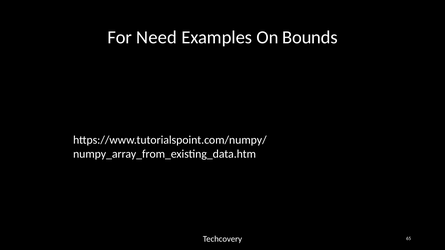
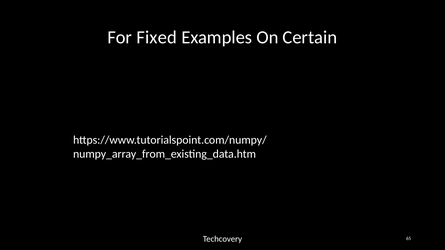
Need: Need -> Fixed
Bounds: Bounds -> Certain
